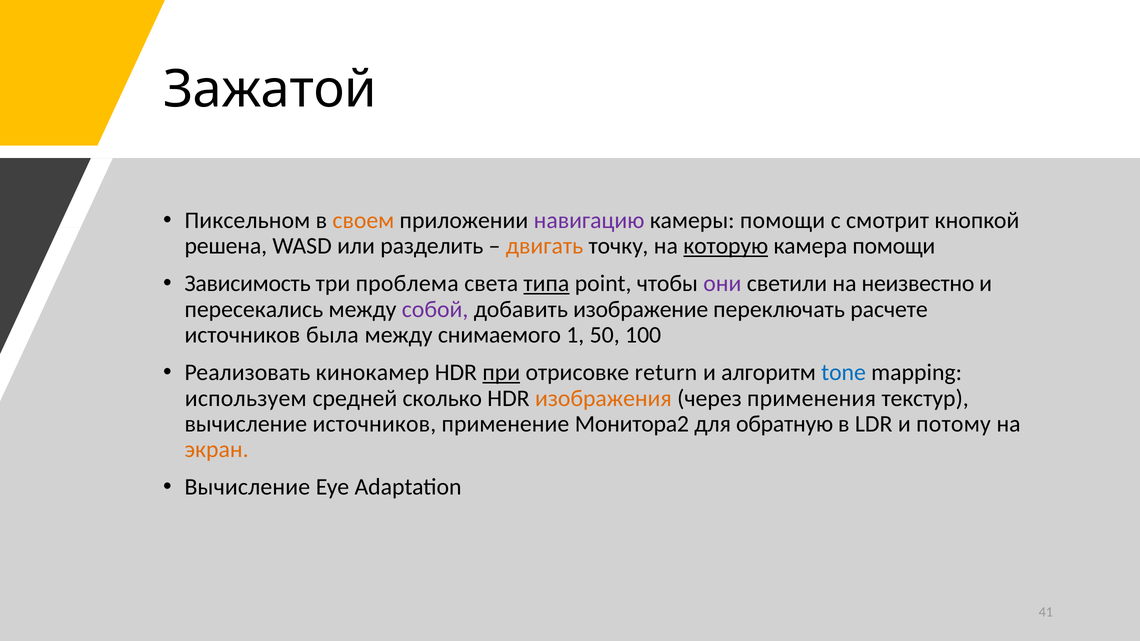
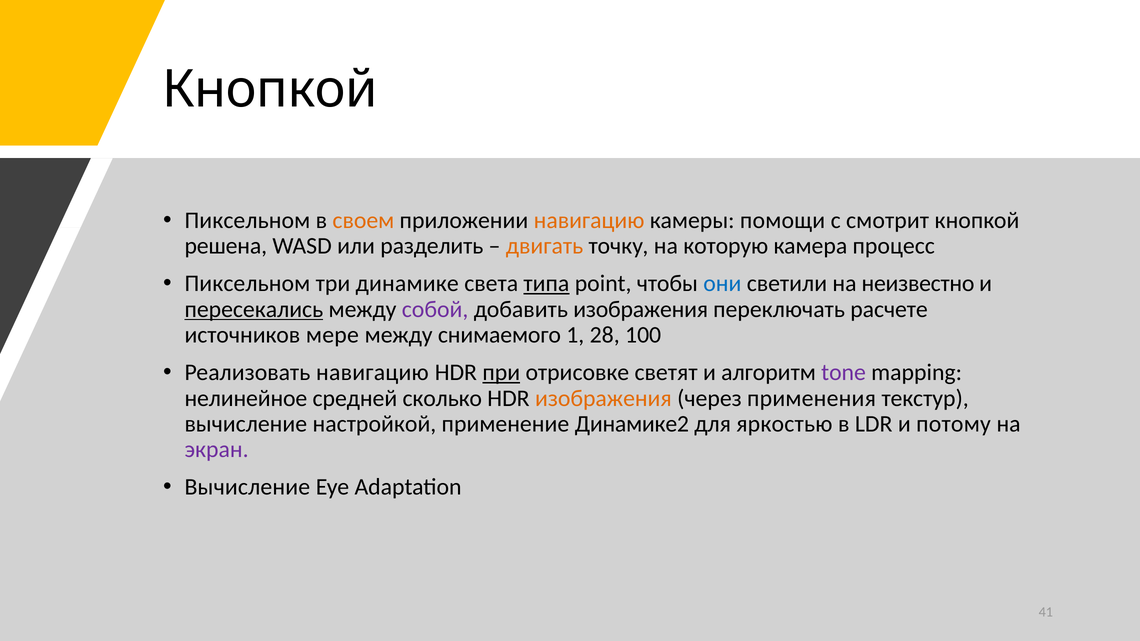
Зажатой at (270, 89): Зажатой -> Кнопкой
навигацию at (589, 220) colour: purple -> orange
которую underline: present -> none
камера помощи: помощи -> процесс
Зависимость at (248, 284): Зависимость -> Пиксельном
проблема: проблема -> динамике
они colour: purple -> blue
пересекались underline: none -> present
добавить изображение: изображение -> изображения
была: была -> мере
50: 50 -> 28
Реализовать кинокамер: кинокамер -> навигацию
return: return -> светят
tone colour: blue -> purple
используем: используем -> нелинейное
вычисление источников: источников -> настройкой
Монитора2: Монитора2 -> Динамике2
обратную: обратную -> яркостью
экран colour: orange -> purple
